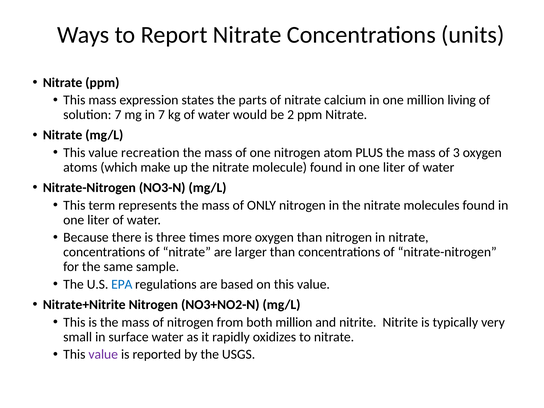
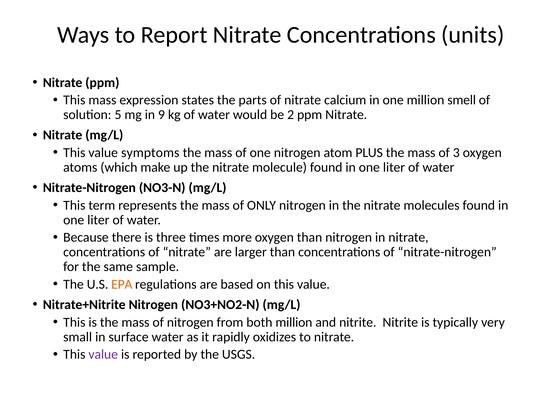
living: living -> smell
solution 7: 7 -> 5
in 7: 7 -> 9
recreation: recreation -> symptoms
EPA colour: blue -> orange
